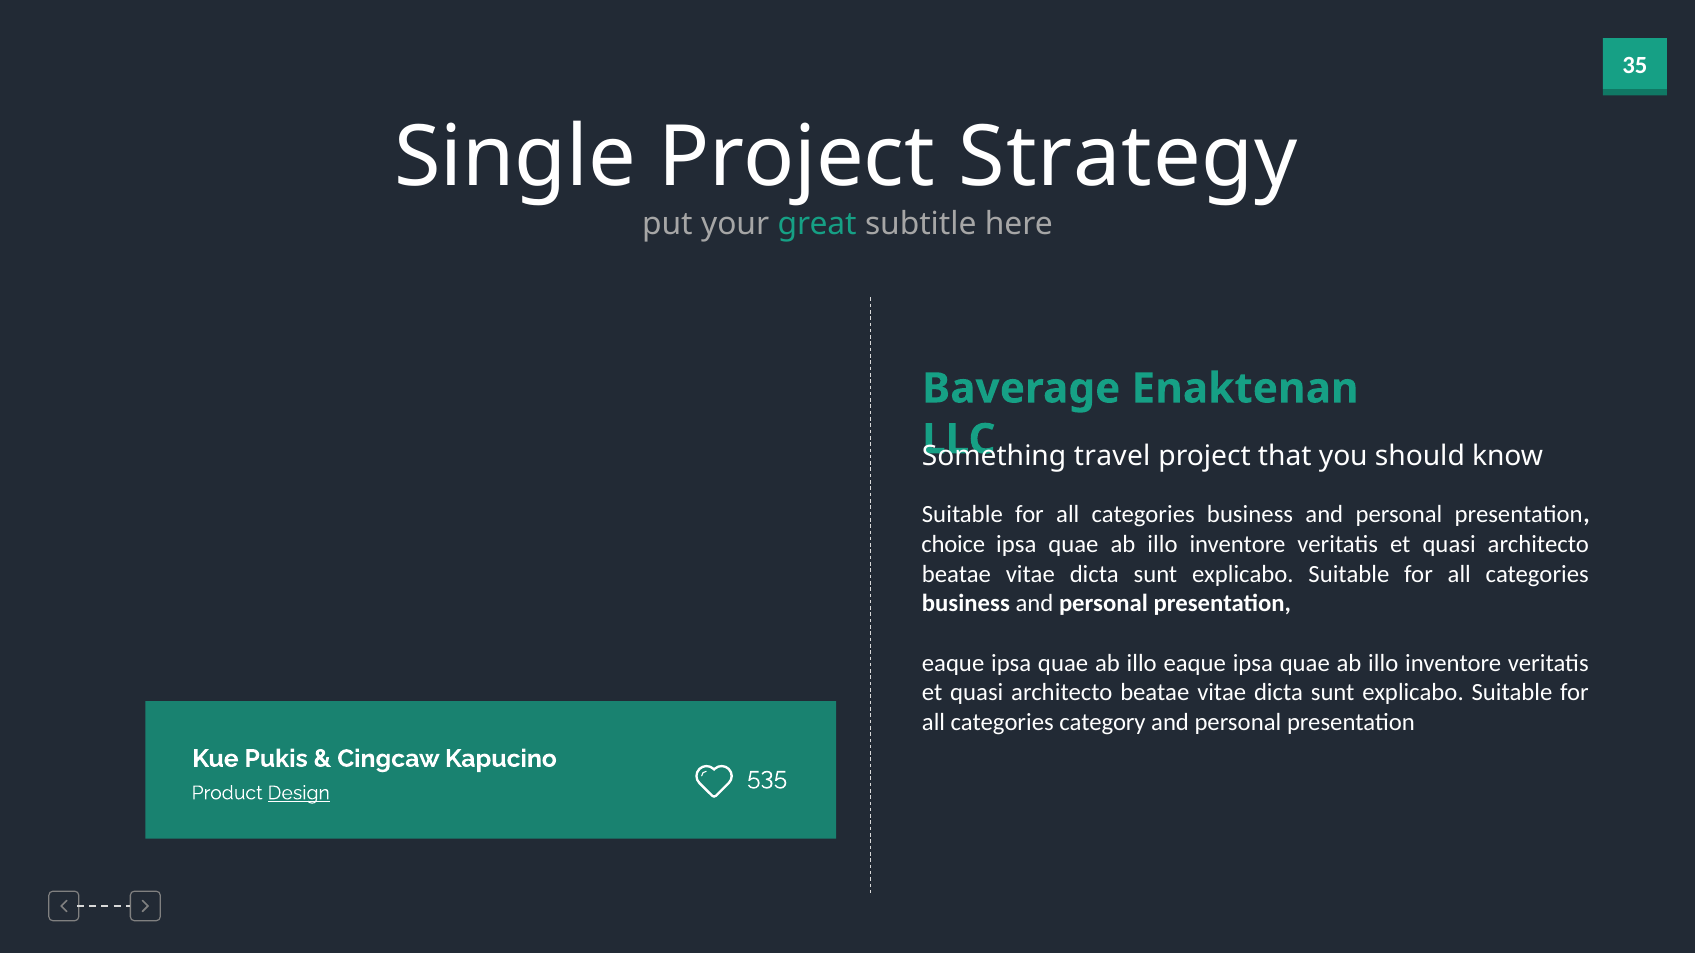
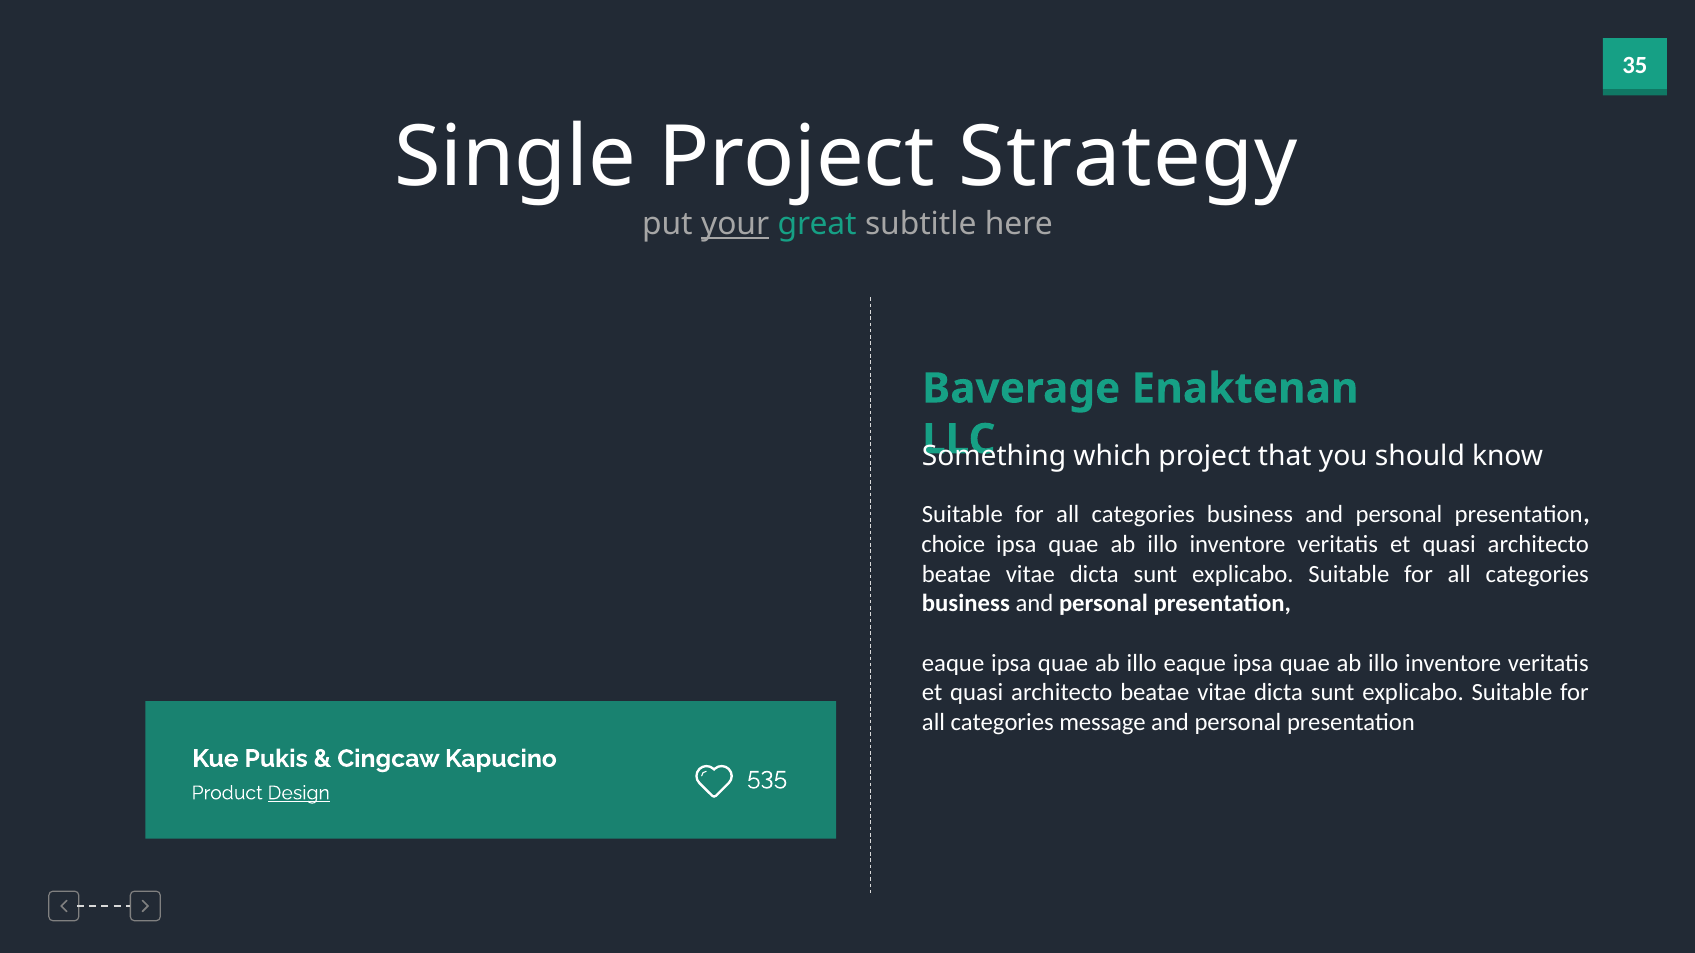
your underline: none -> present
travel: travel -> which
category: category -> message
